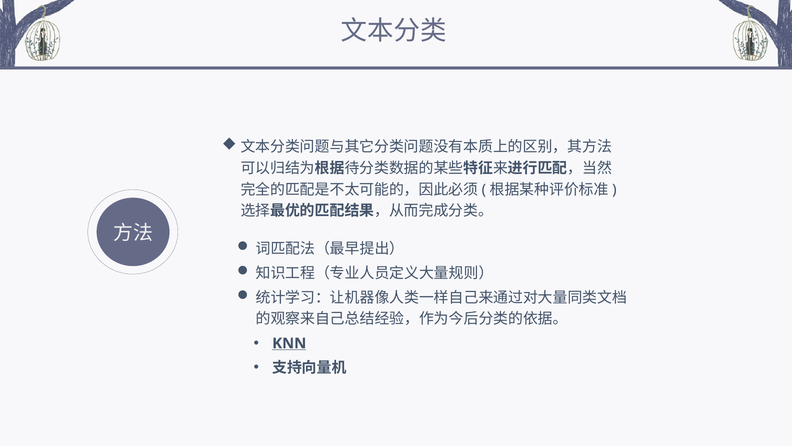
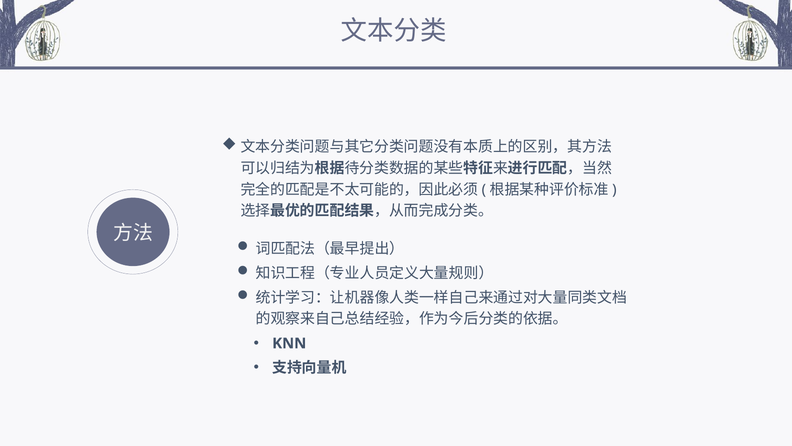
KNN underline: present -> none
